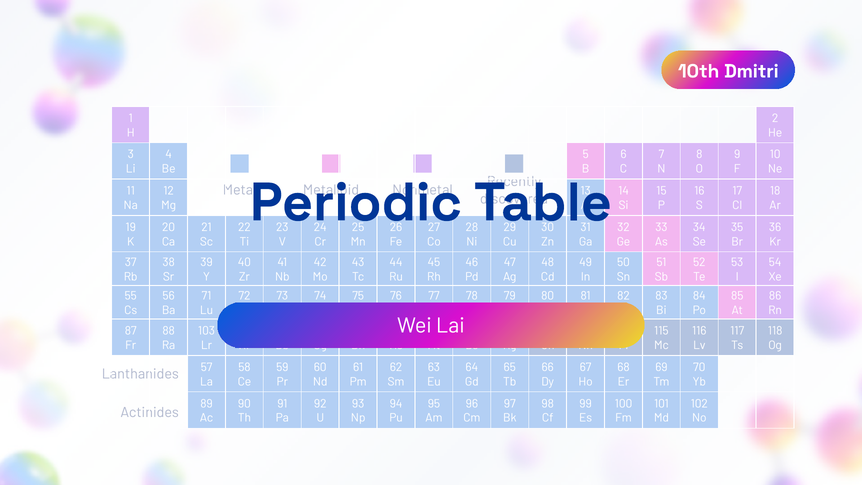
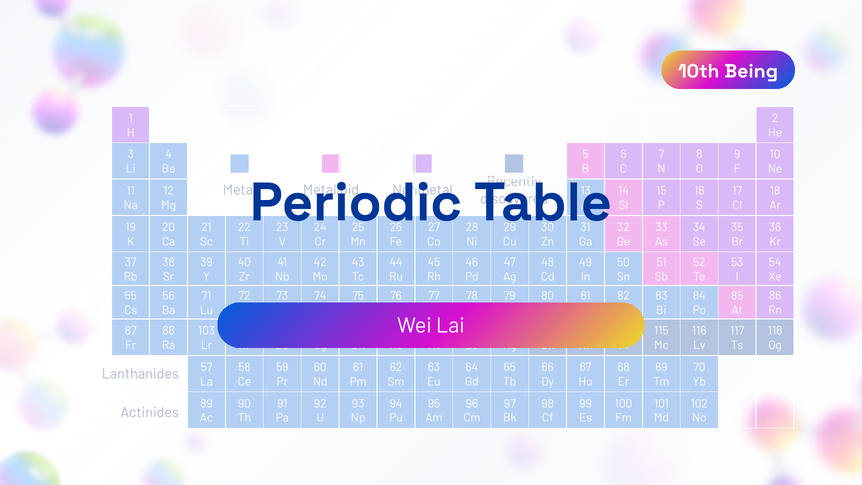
Dmitri: Dmitri -> Being
